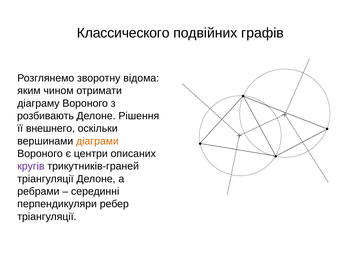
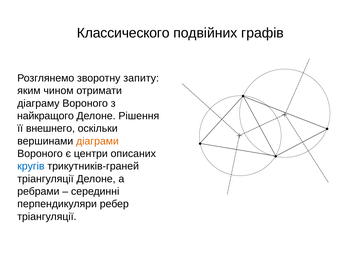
відома: відома -> запиту
розбивають: розбивають -> найкращого
кругів colour: purple -> blue
